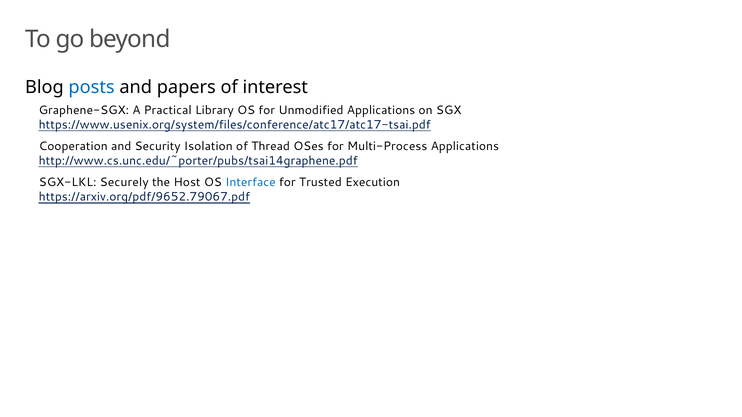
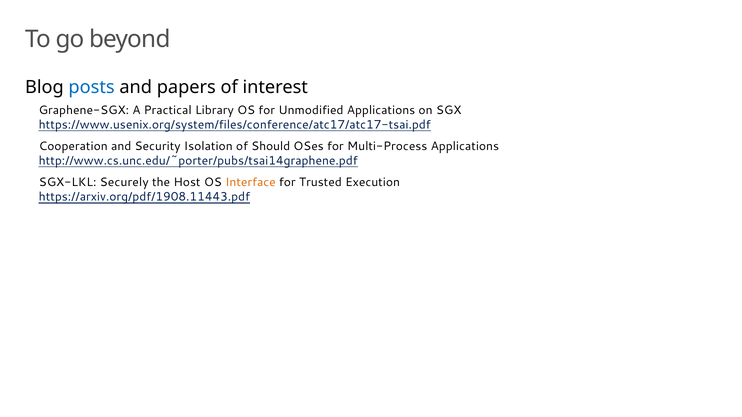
Thread: Thread -> Should
Interface colour: blue -> orange
https://arxiv.org/pdf/9652.79067.pdf: https://arxiv.org/pdf/9652.79067.pdf -> https://arxiv.org/pdf/1908.11443.pdf
